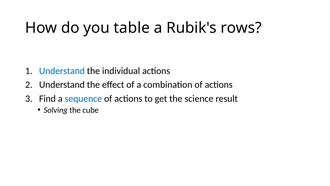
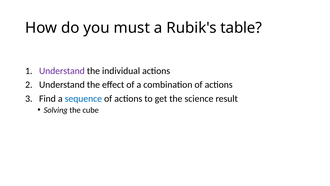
table: table -> must
rows: rows -> table
Understand at (62, 71) colour: blue -> purple
